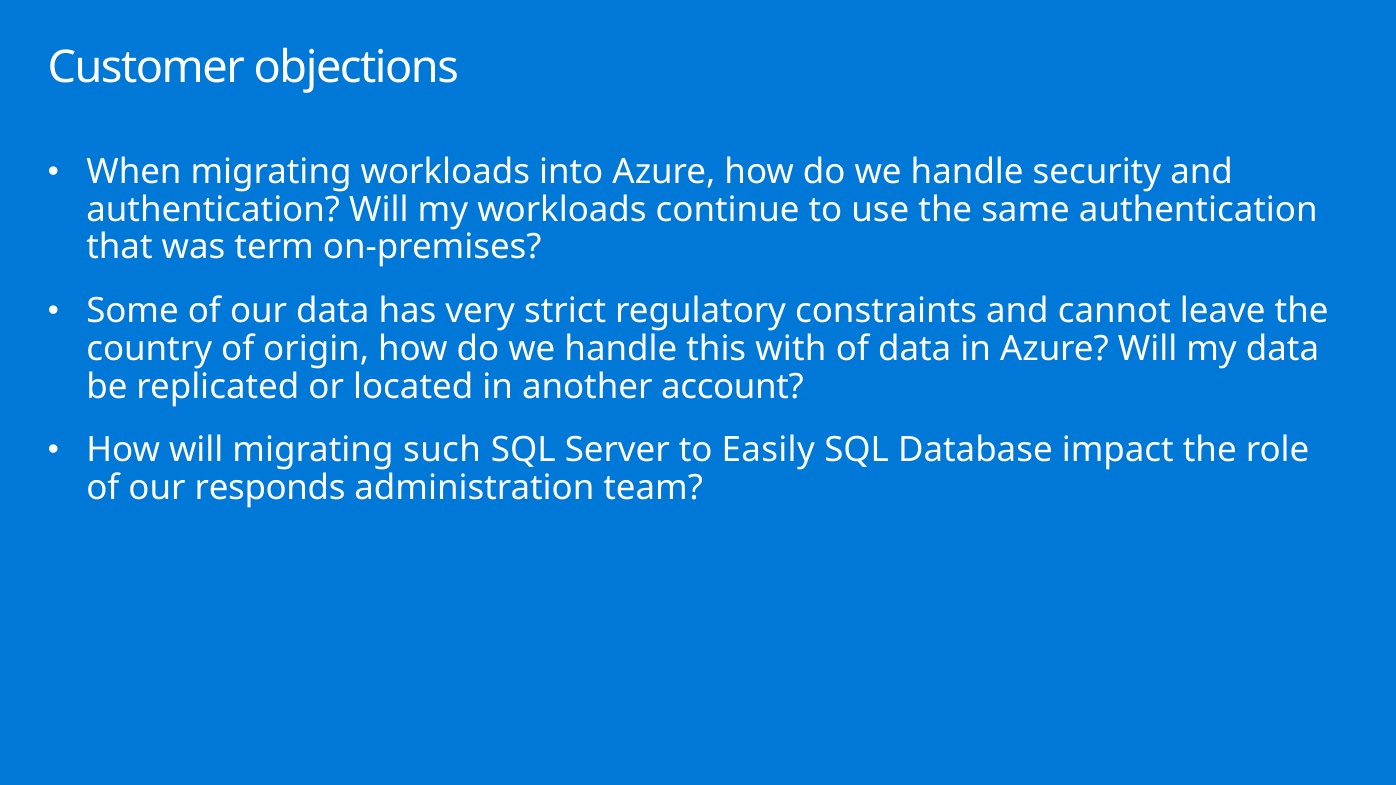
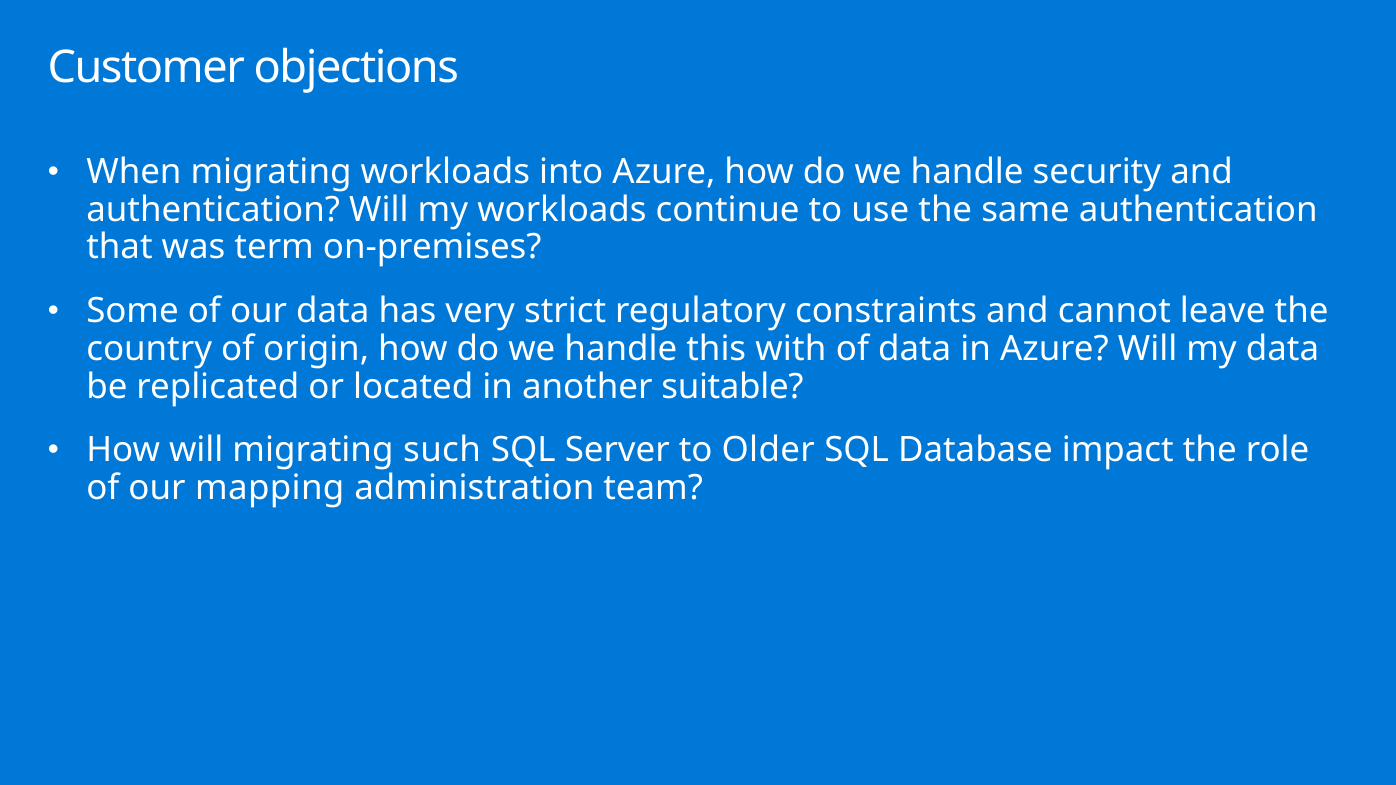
account: account -> suitable
Easily: Easily -> Older
responds: responds -> mapping
